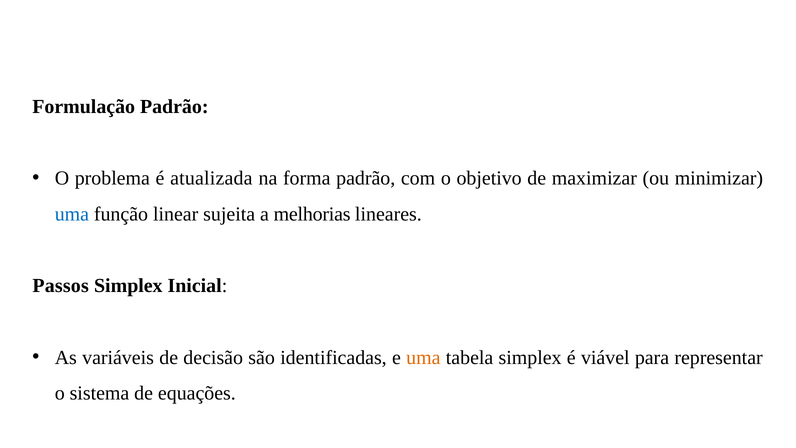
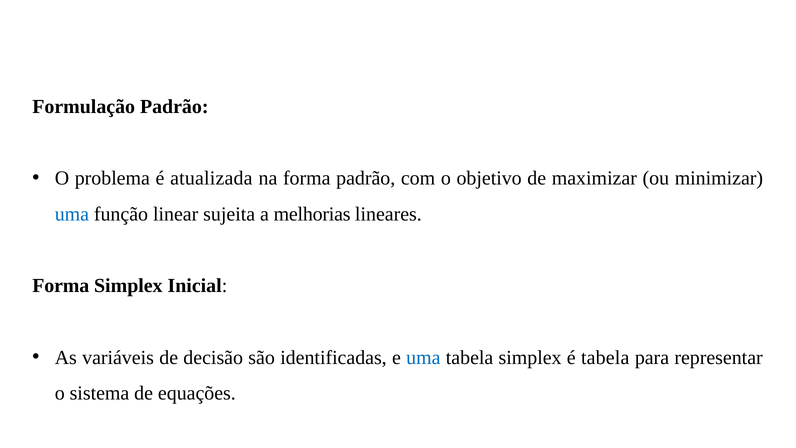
Passos at (61, 286): Passos -> Forma
uma at (423, 357) colour: orange -> blue
é viável: viável -> tabela
